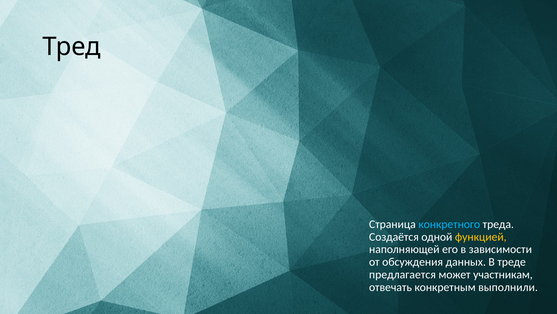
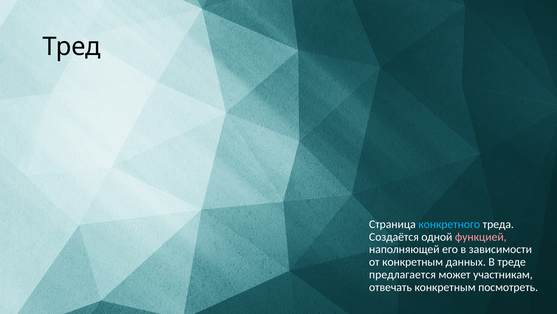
функцией colour: yellow -> pink
от обсуждения: обсуждения -> конкретным
выполнили: выполнили -> посмотреть
